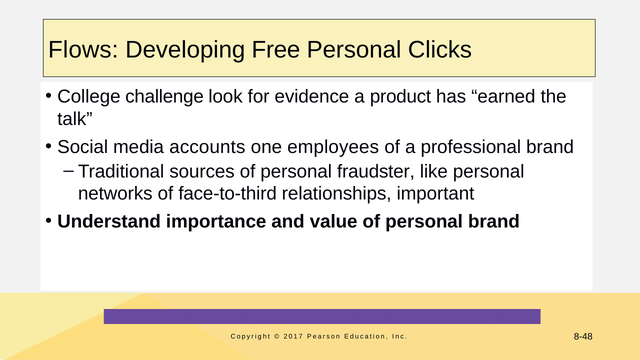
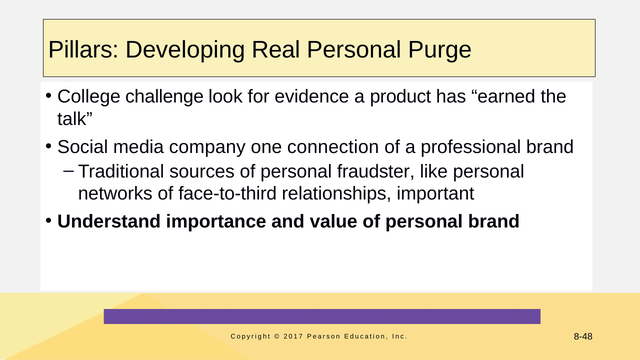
Flows: Flows -> Pillars
Free: Free -> Real
Clicks: Clicks -> Purge
accounts: accounts -> company
employees: employees -> connection
